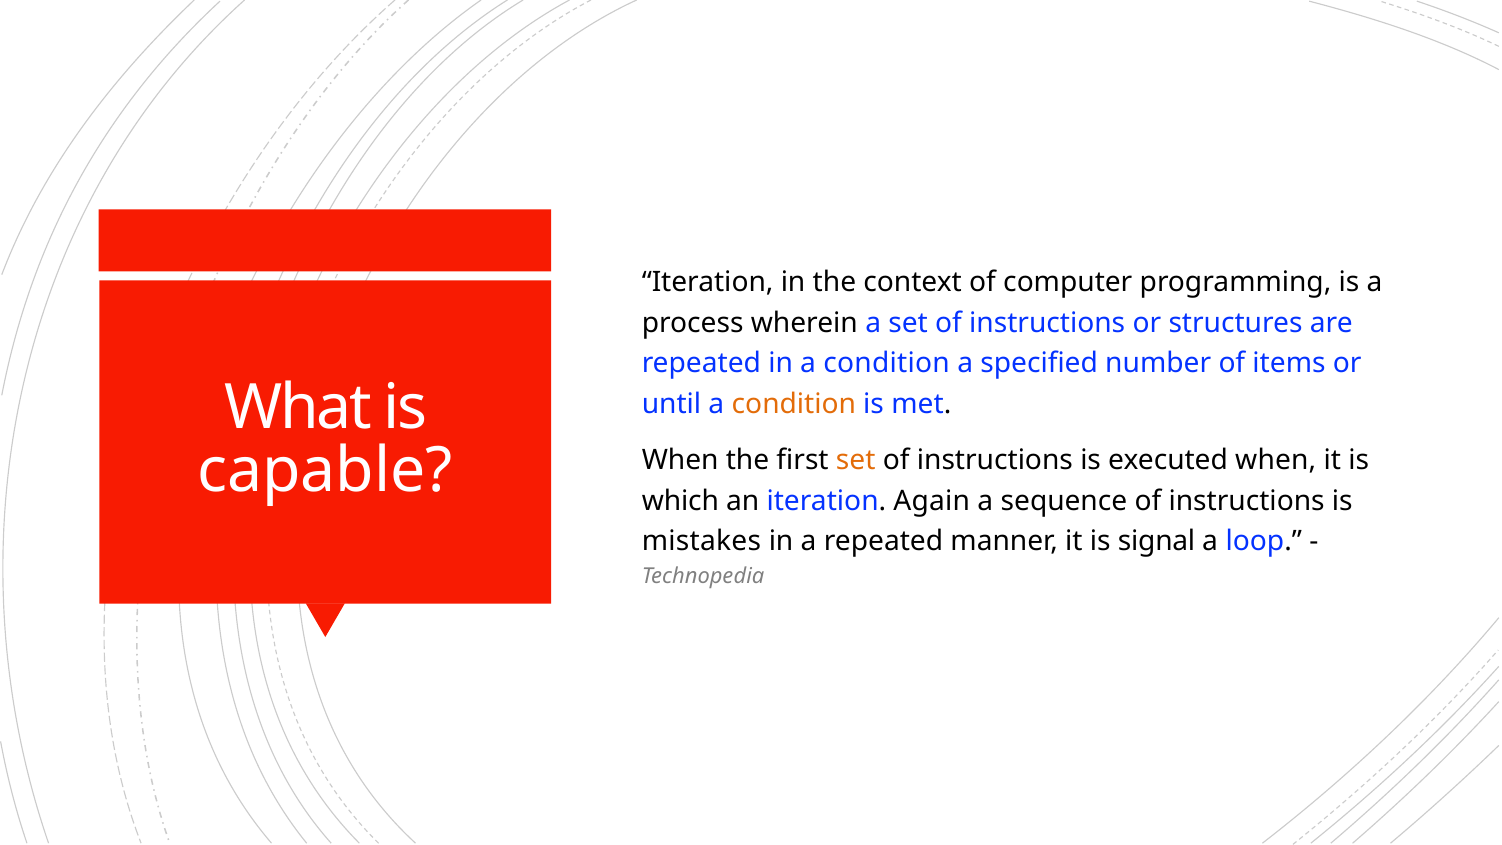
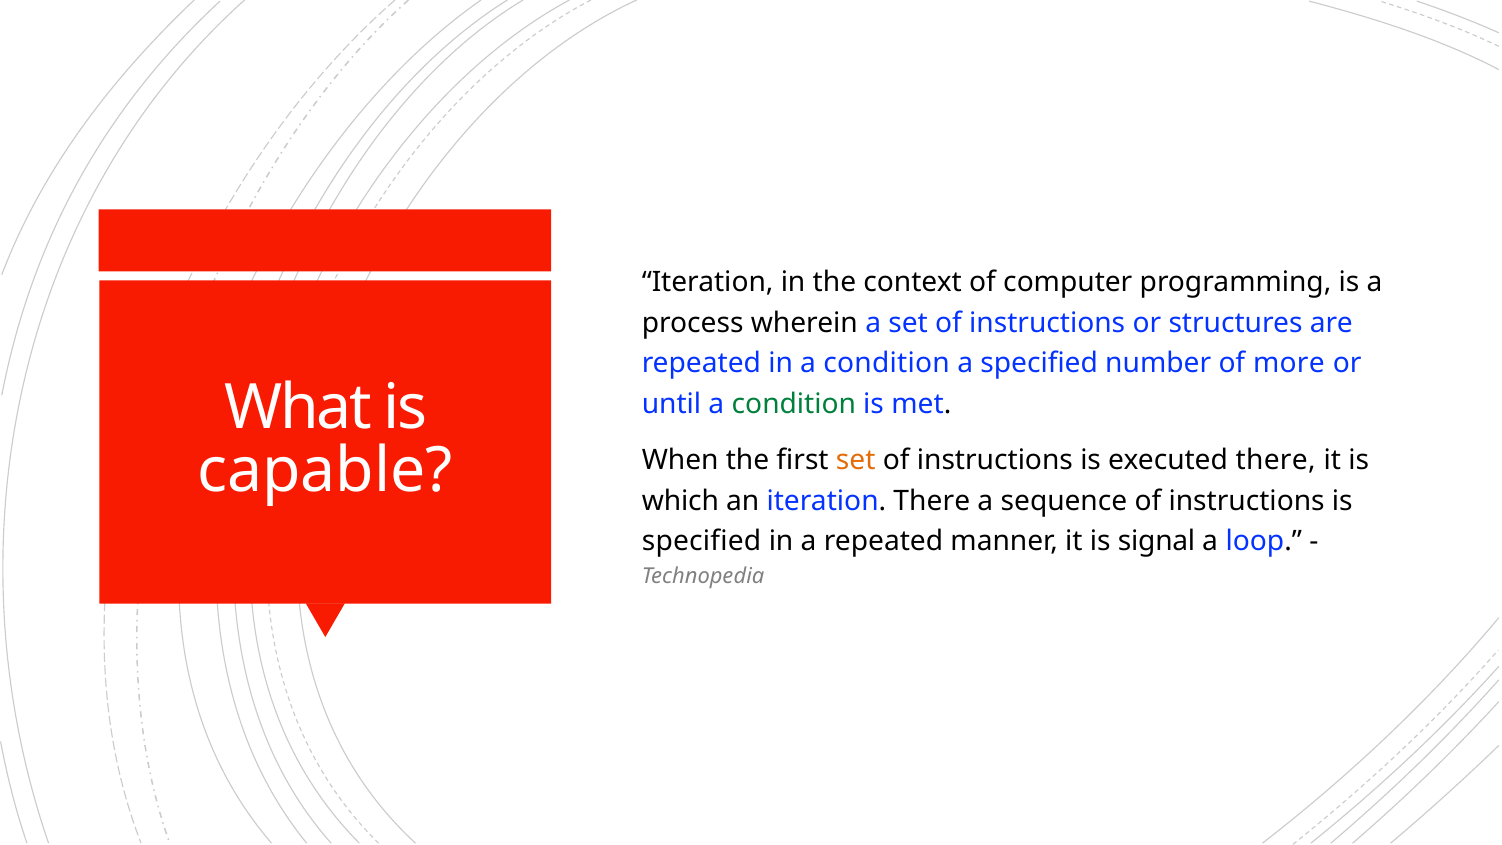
items: items -> more
condition at (794, 404) colour: orange -> green
executed when: when -> there
iteration Again: Again -> There
mistakes at (701, 541): mistakes -> specified
